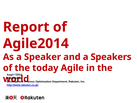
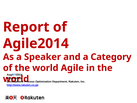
Speakers: Speakers -> Category
today at (45, 68): today -> world
